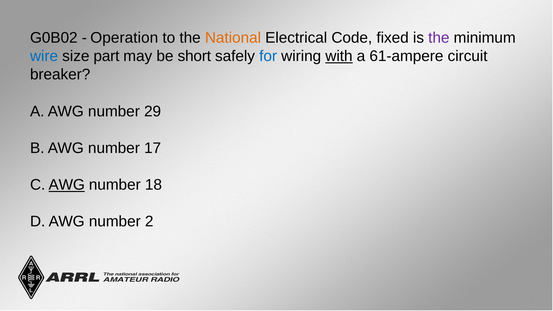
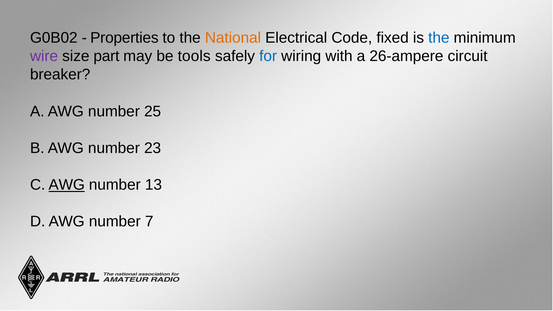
Operation: Operation -> Properties
the at (439, 38) colour: purple -> blue
wire colour: blue -> purple
short: short -> tools
with underline: present -> none
61-ampere: 61-ampere -> 26-ampere
29: 29 -> 25
17: 17 -> 23
18: 18 -> 13
2: 2 -> 7
